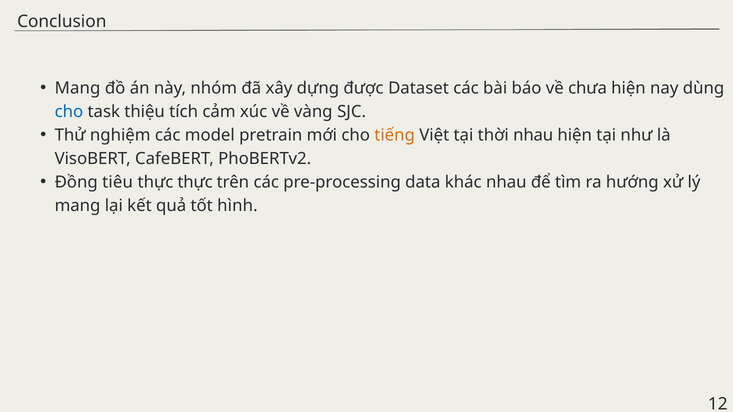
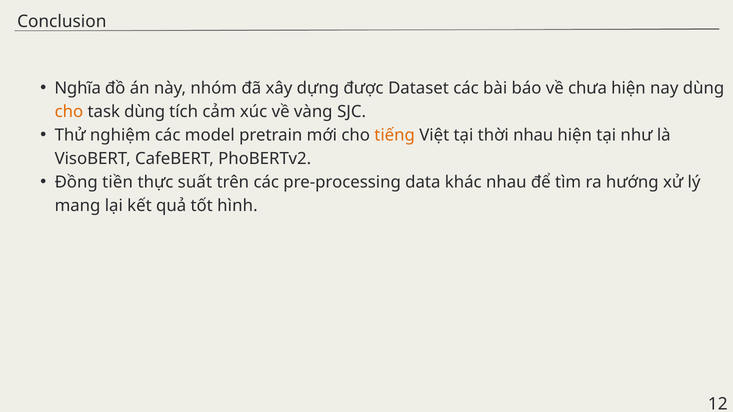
Mang at (78, 88): Mang -> Nghĩa
cho at (69, 112) colour: blue -> orange
task thiệu: thiệu -> dùng
tiêu: tiêu -> tiền
thực thực: thực -> suất
